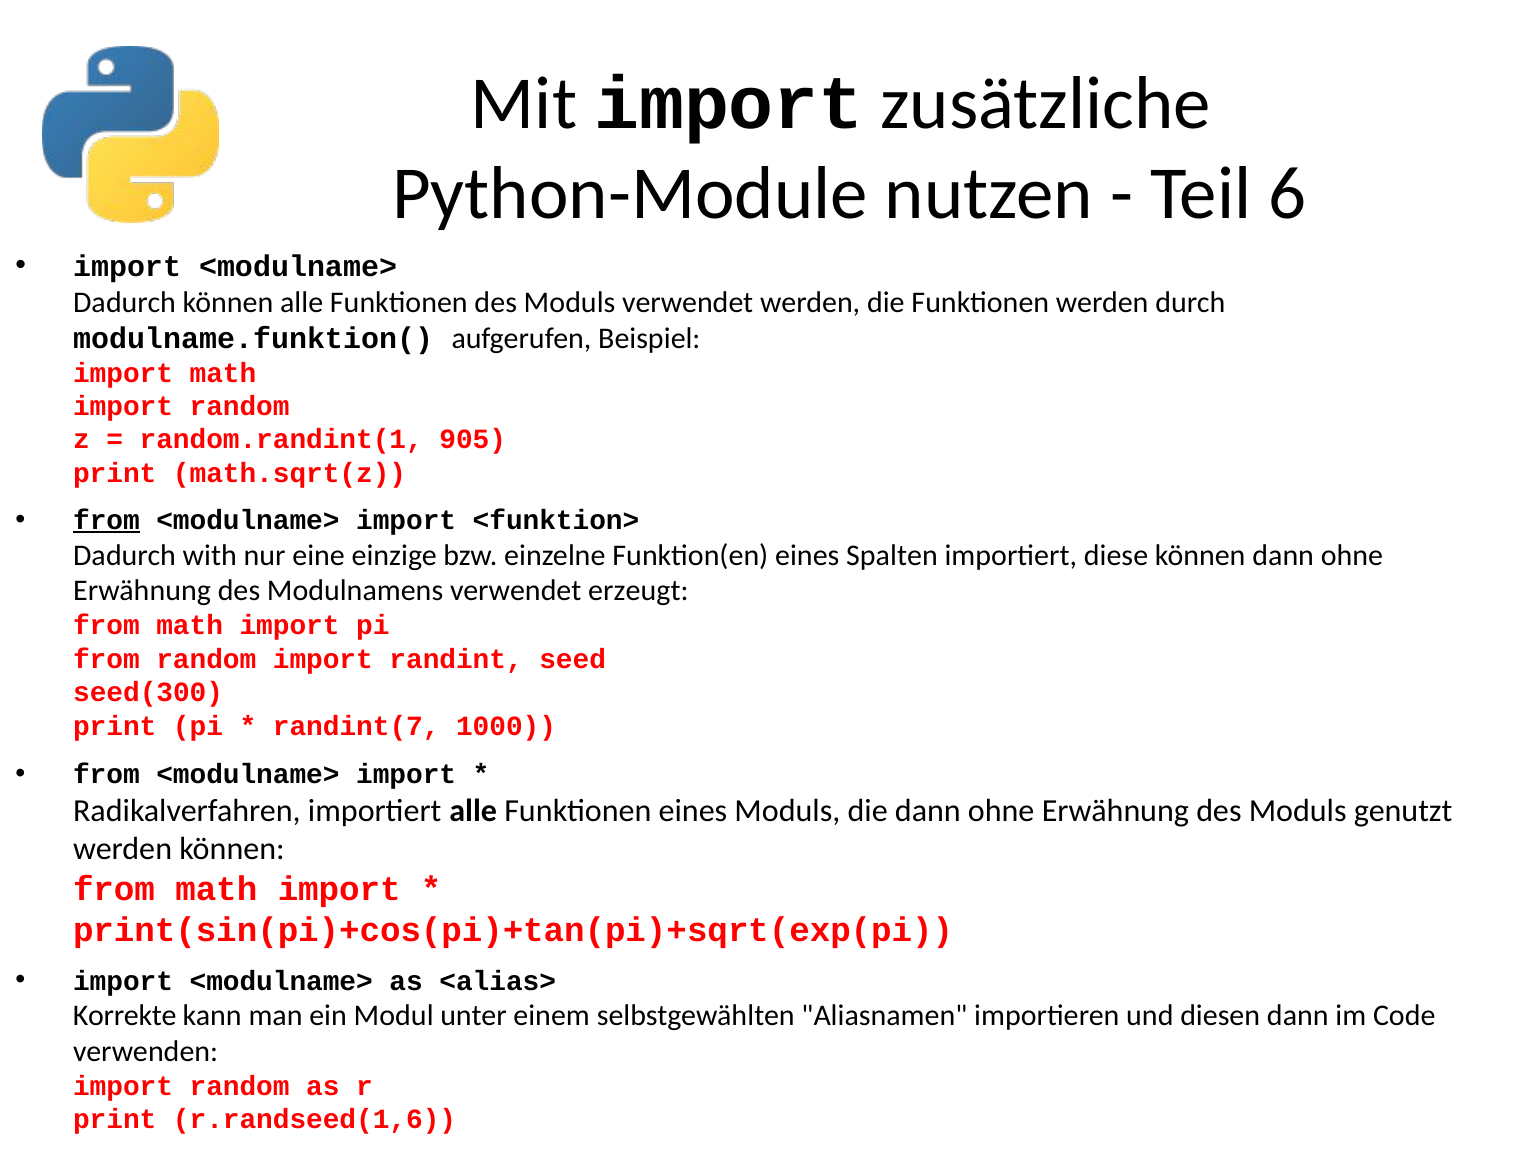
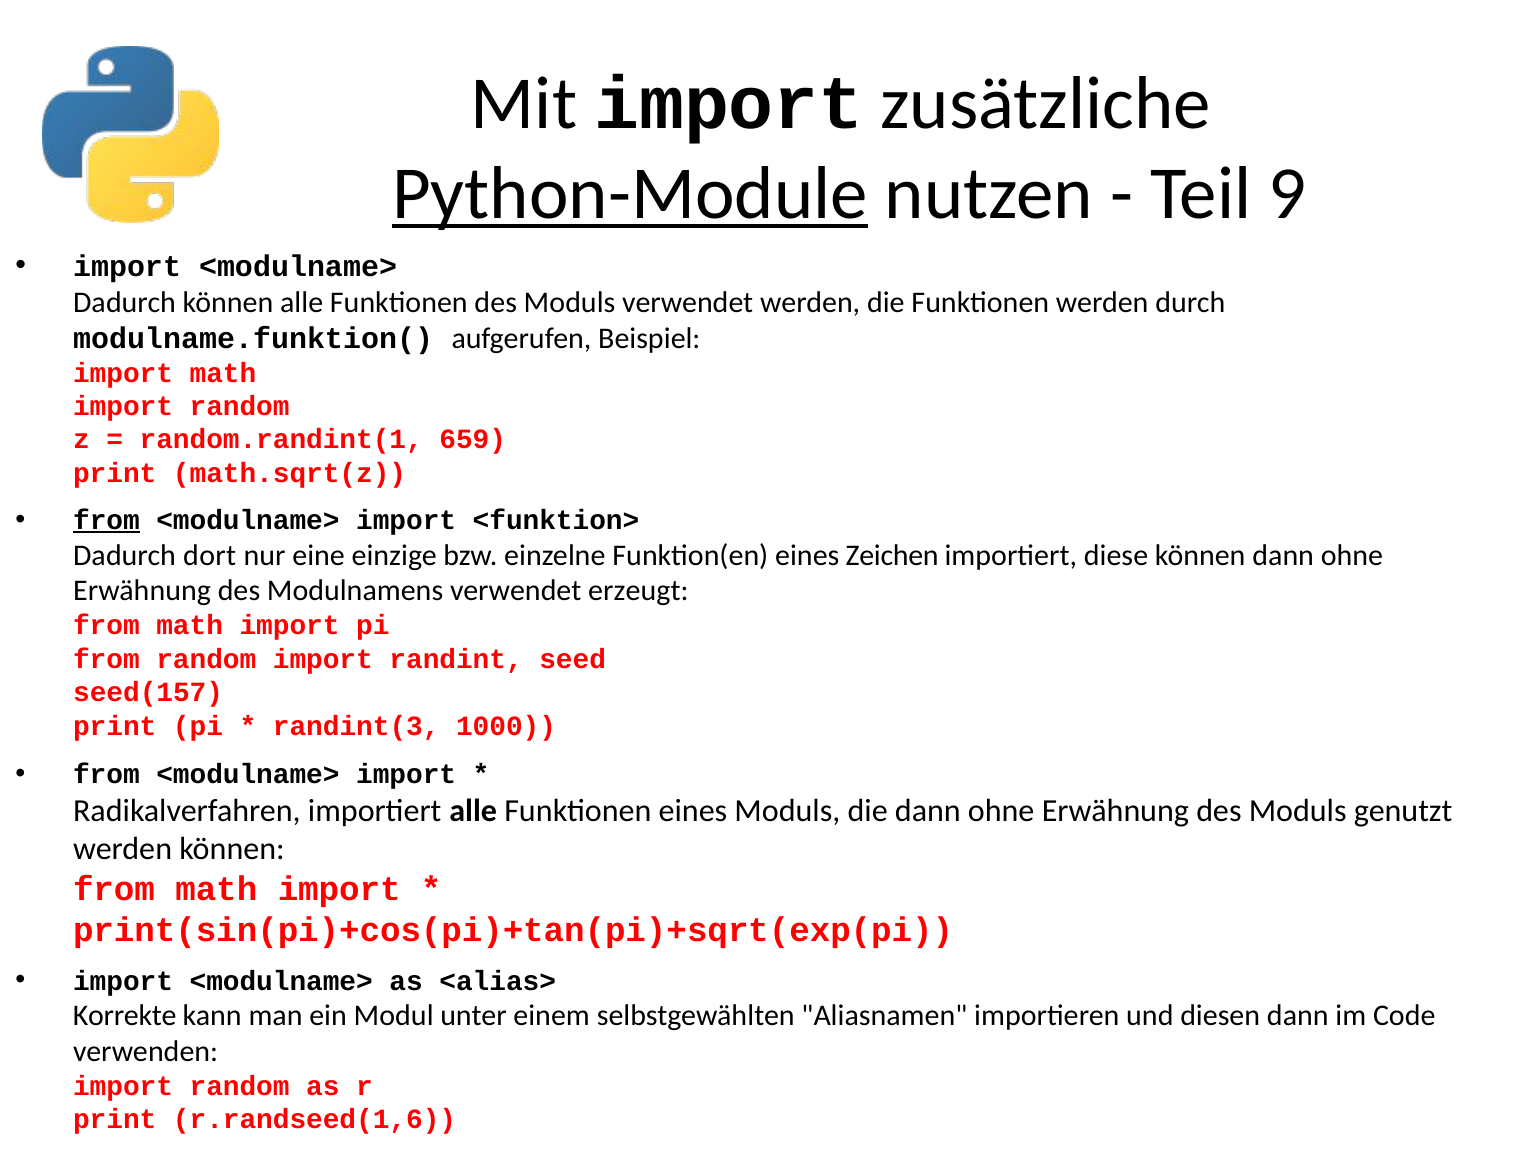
Python-Module underline: none -> present
6: 6 -> 9
905: 905 -> 659
with: with -> dort
Spalten: Spalten -> Zeichen
seed(300: seed(300 -> seed(157
randint(7: randint(7 -> randint(3
